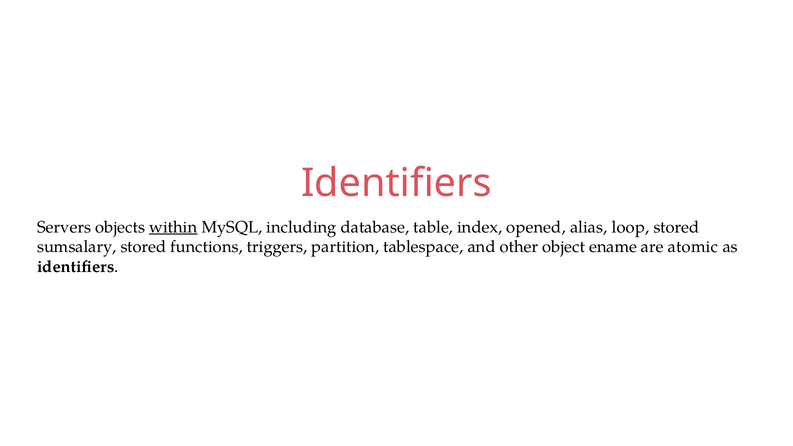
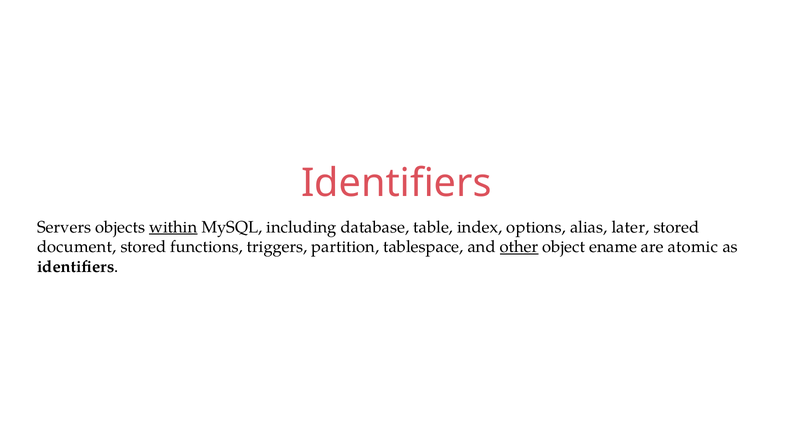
opened: opened -> options
loop: loop -> later
sumsalary: sumsalary -> document
other underline: none -> present
